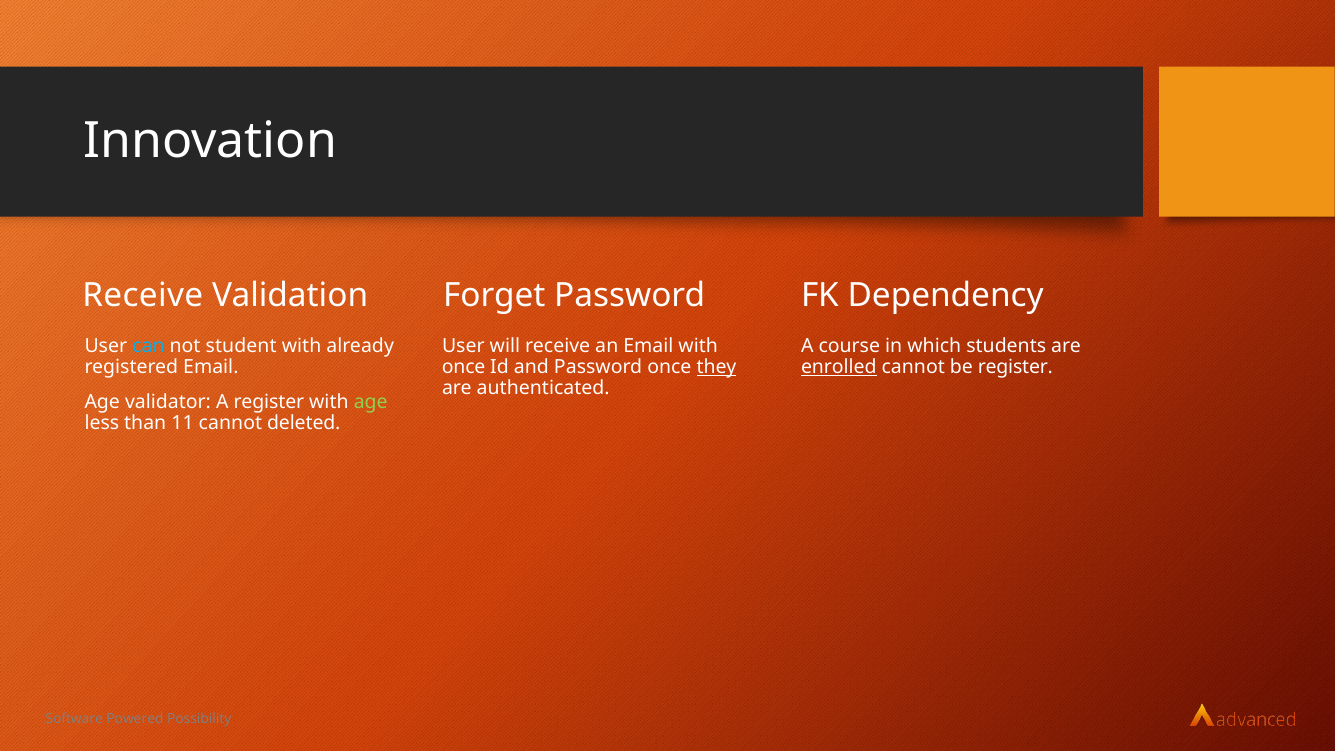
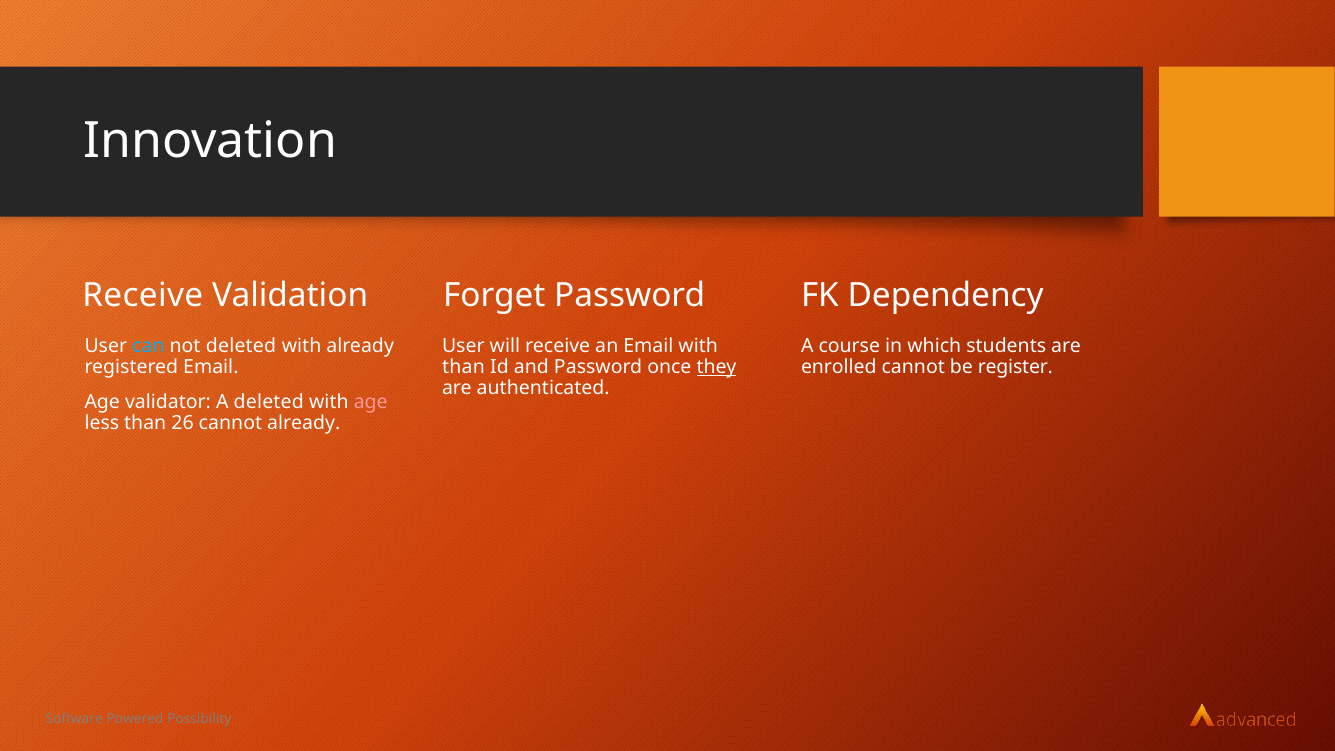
not student: student -> deleted
once at (464, 367): once -> than
enrolled underline: present -> none
A register: register -> deleted
age at (371, 402) colour: light green -> pink
11: 11 -> 26
cannot deleted: deleted -> already
